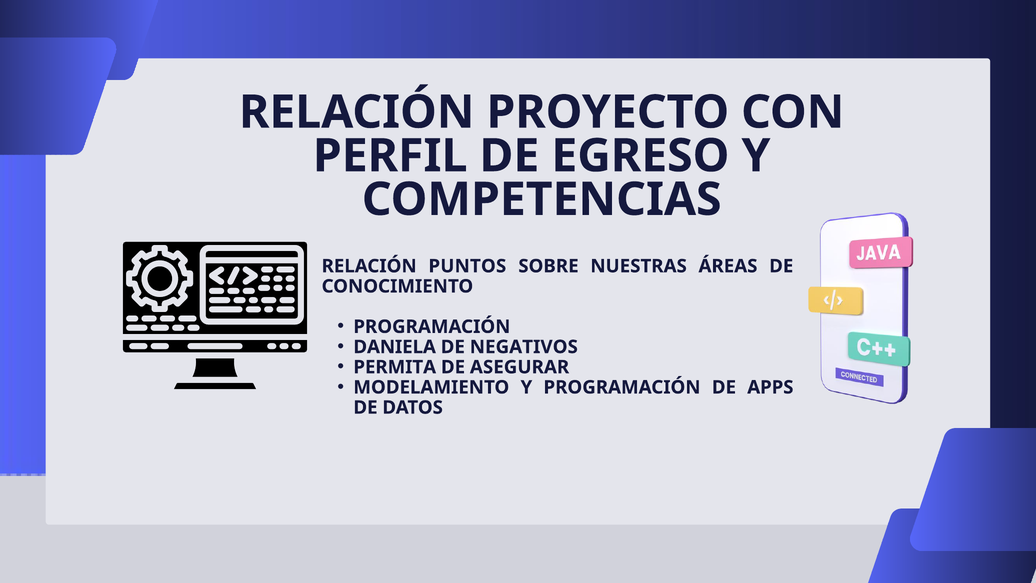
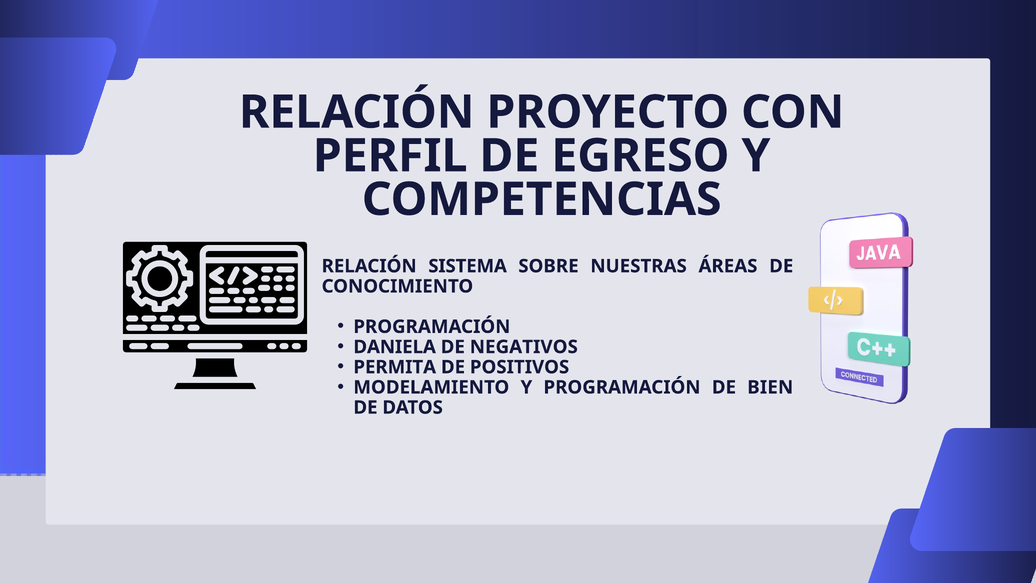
PUNTOS: PUNTOS -> SISTEMA
ASEGURAR: ASEGURAR -> POSITIVOS
APPS: APPS -> BIEN
